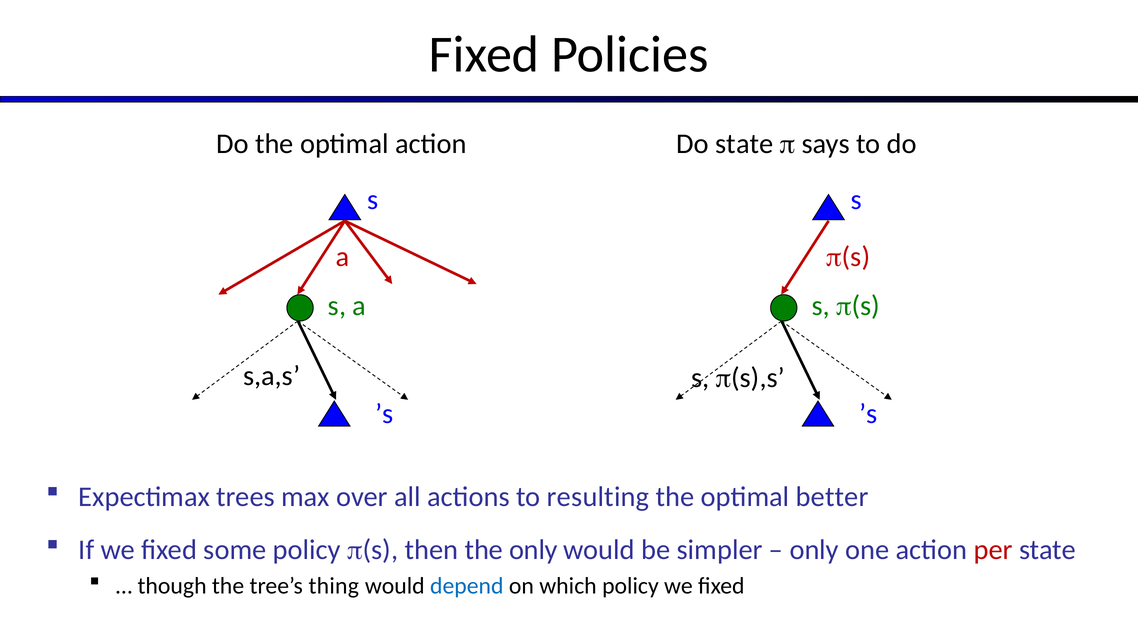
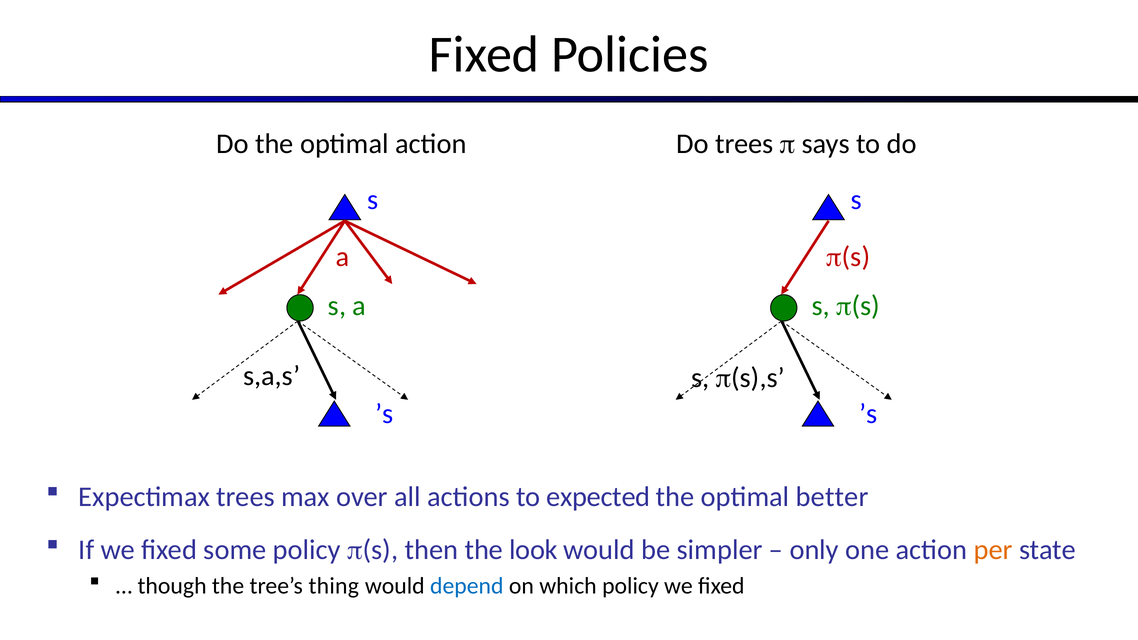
Do state: state -> trees
resulting: resulting -> expected
the only: only -> look
per colour: red -> orange
